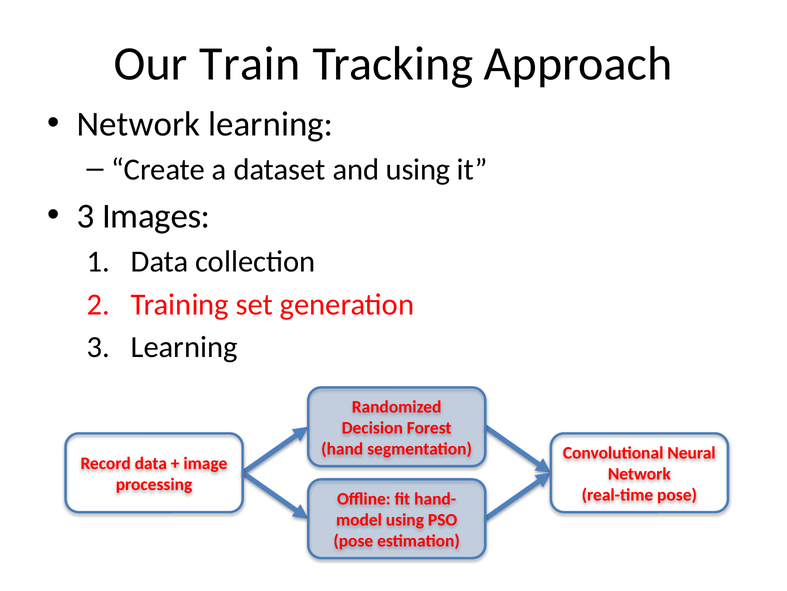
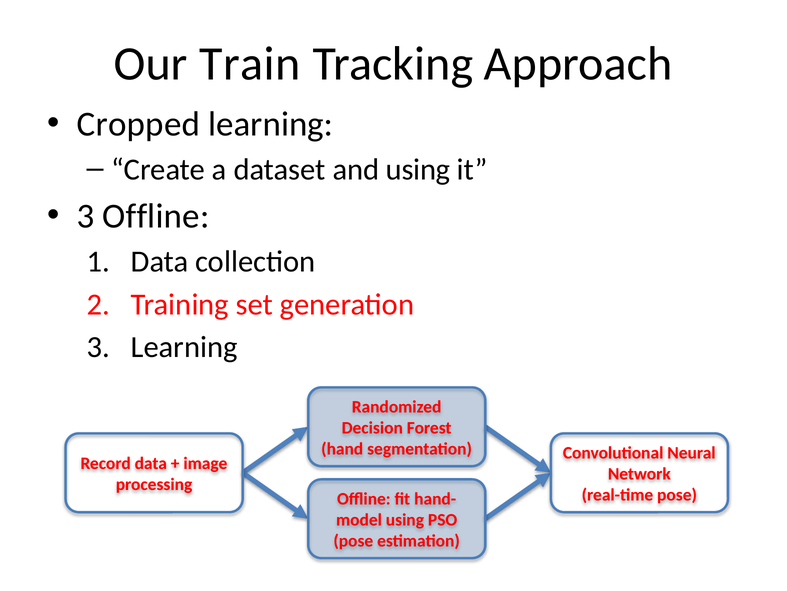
Network at (138, 124): Network -> Cropped
3 Images: Images -> Offline
